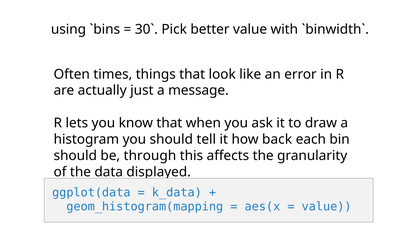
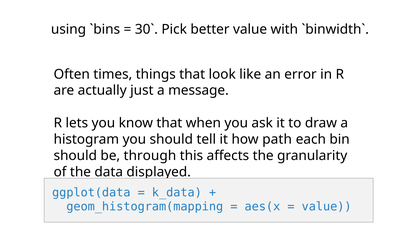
back: back -> path
